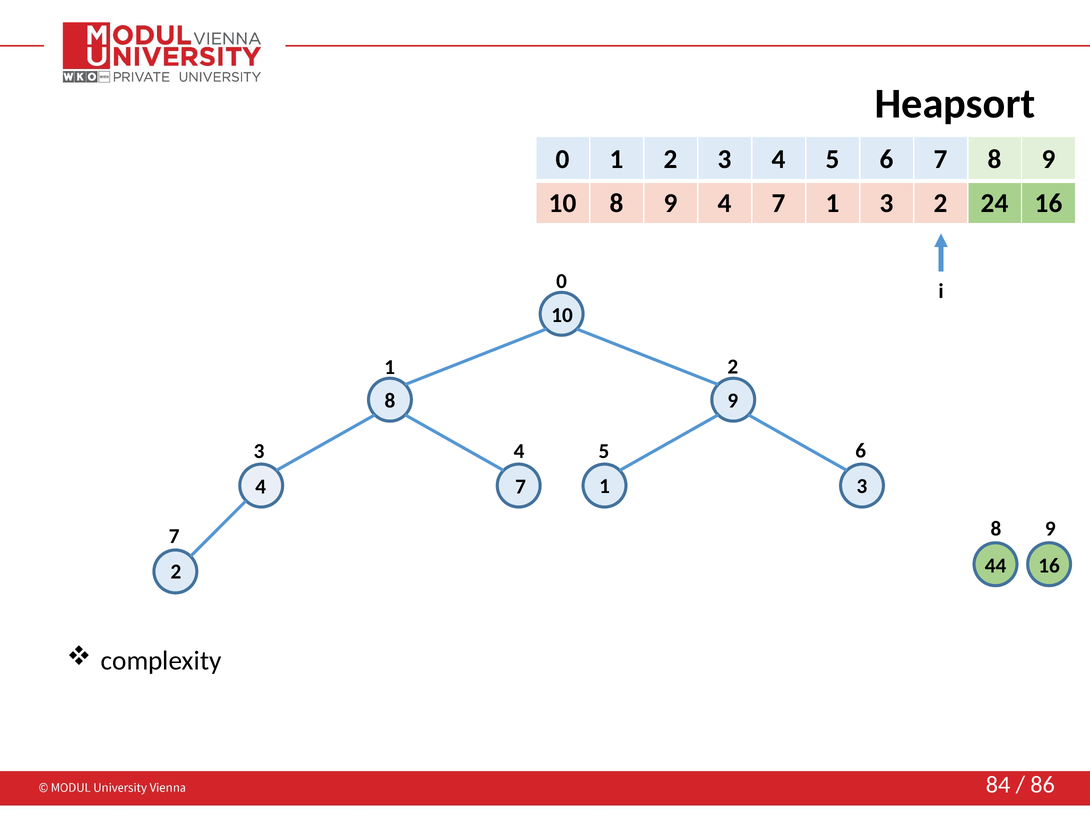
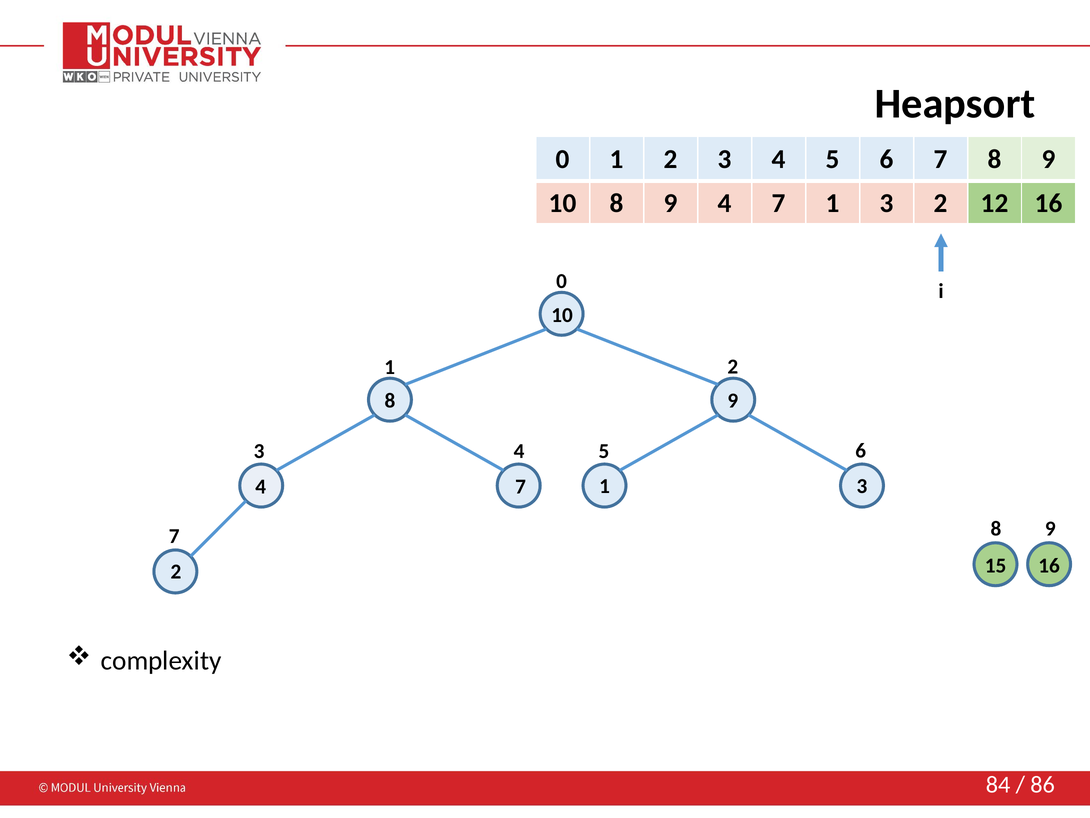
24: 24 -> 12
44: 44 -> 15
